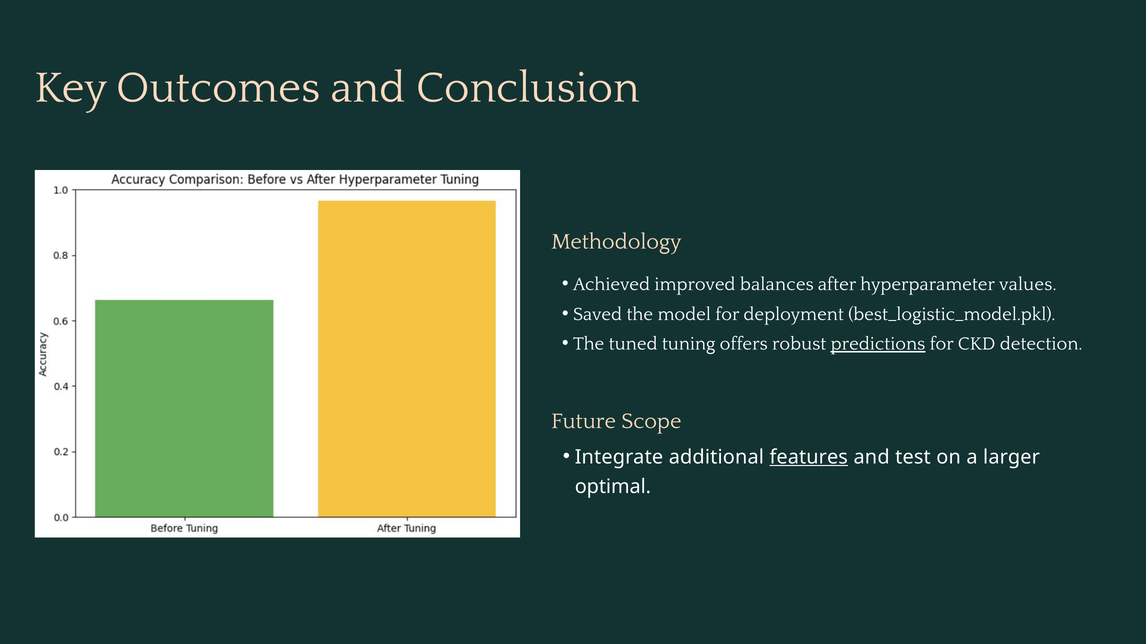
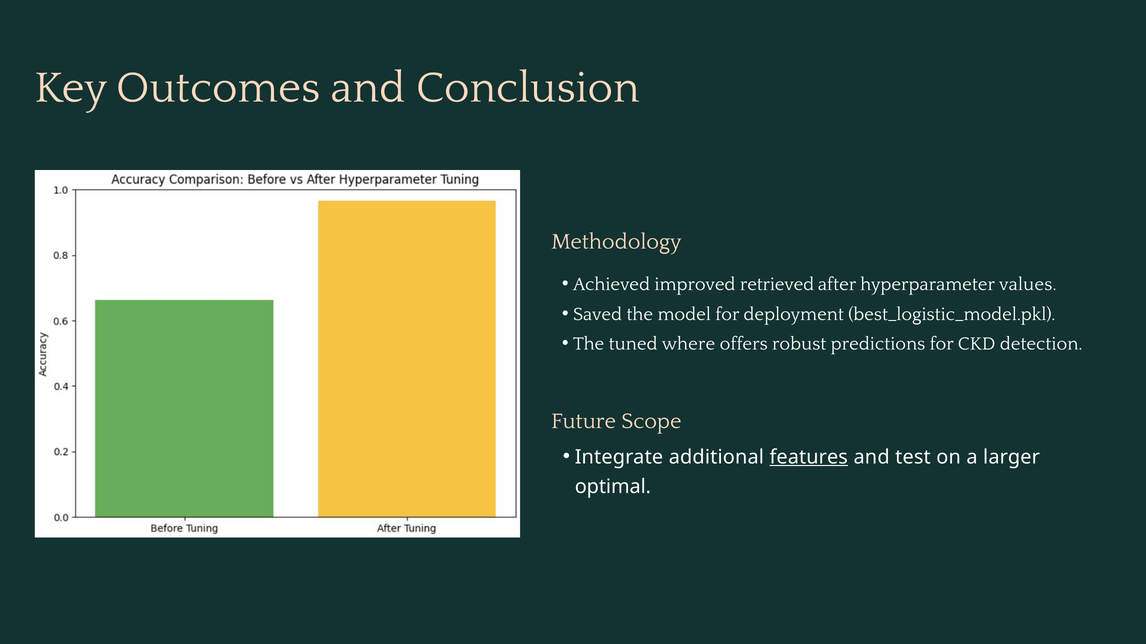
balances: balances -> retrieved
tuning: tuning -> where
predictions underline: present -> none
